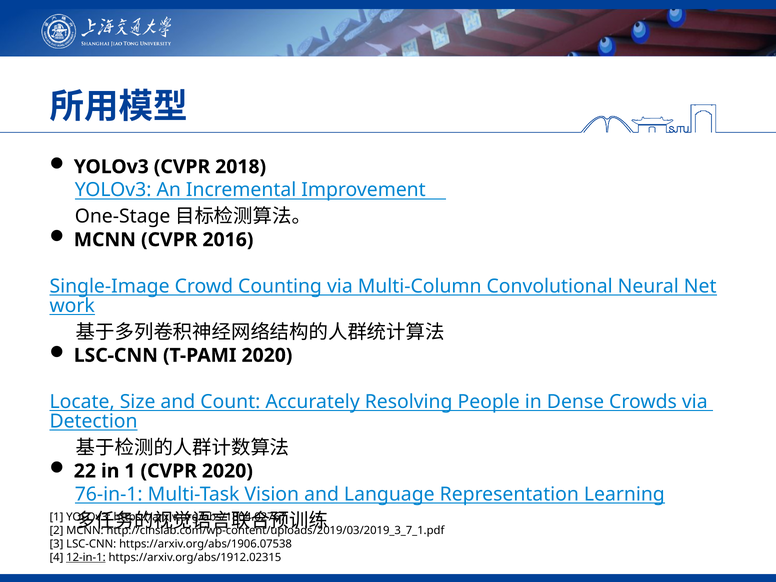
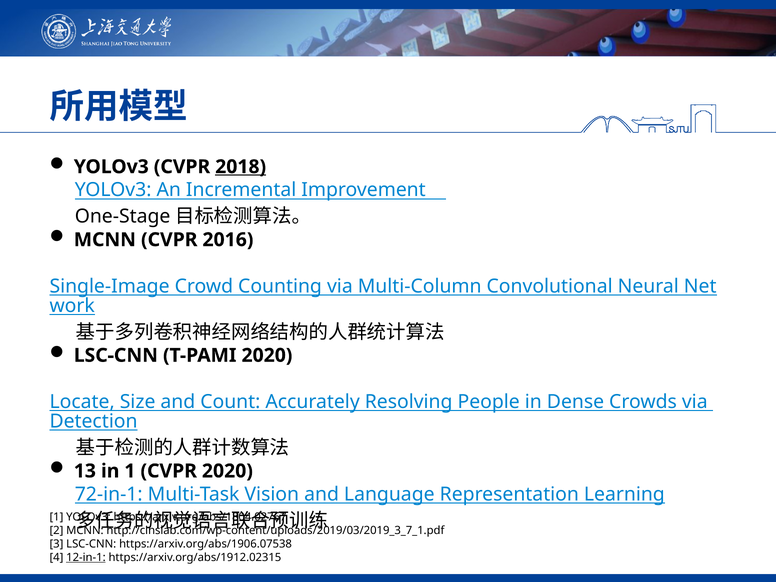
2018 underline: none -> present
22: 22 -> 13
76-in-1: 76-in-1 -> 72-in-1
